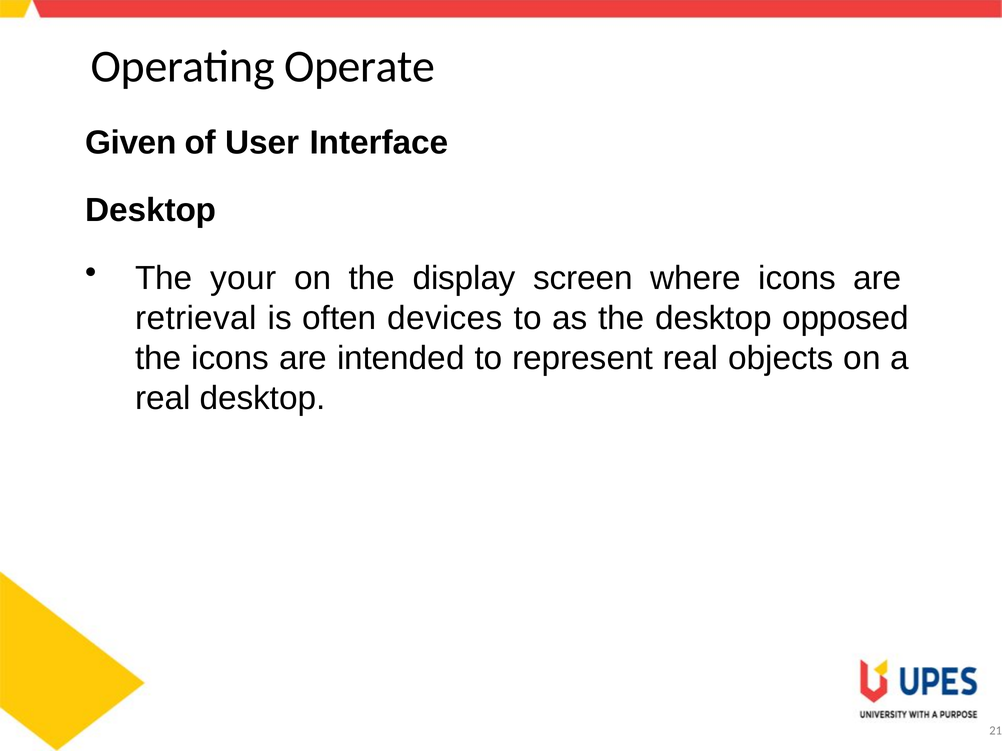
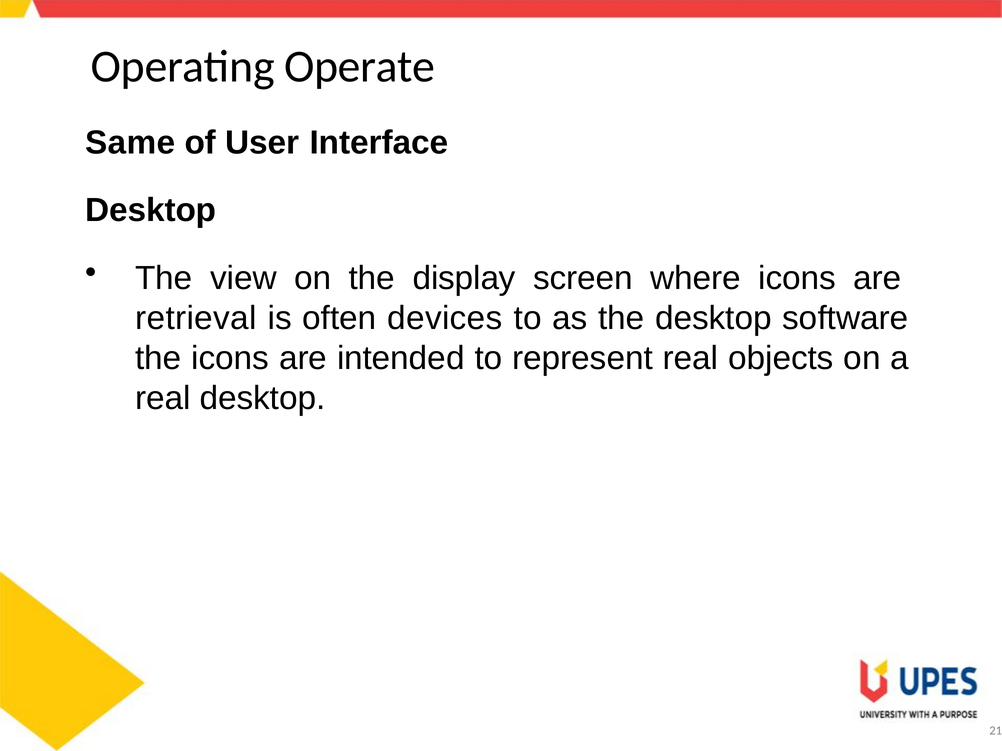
Given: Given -> Same
your: your -> view
opposed: opposed -> software
